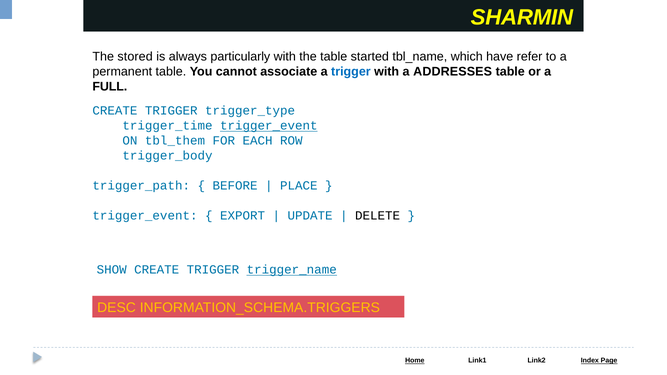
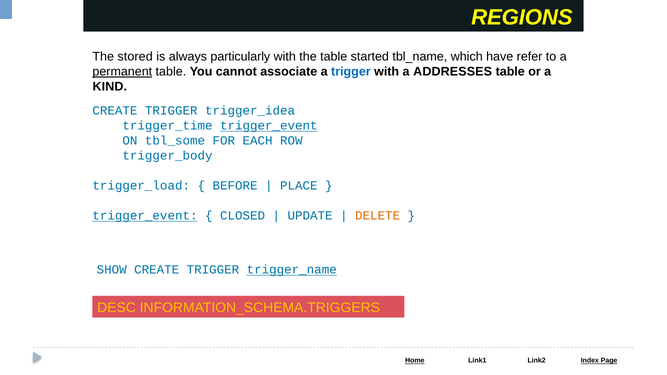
SHARMIN: SHARMIN -> REGIONS
permanent underline: none -> present
FULL: FULL -> KIND
trigger_type: trigger_type -> trigger_idea
tbl_them: tbl_them -> tbl_some
trigger_path: trigger_path -> trigger_load
trigger_event at (145, 216) underline: none -> present
EXPORT: EXPORT -> CLOSED
DELETE colour: black -> orange
